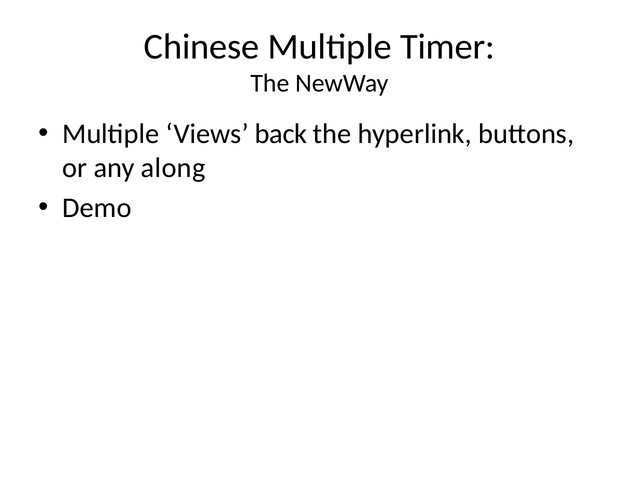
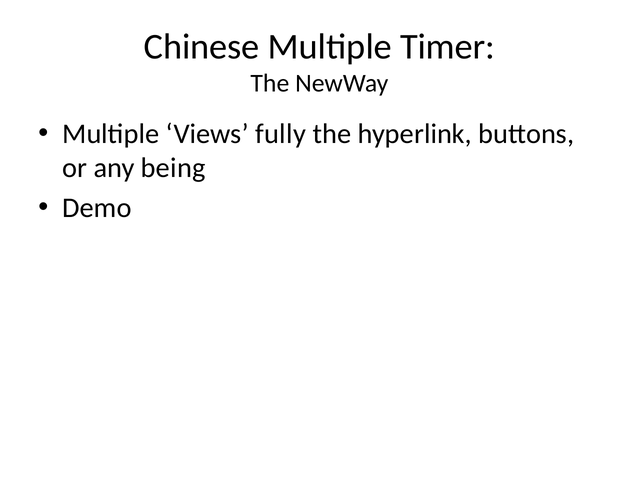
back: back -> fully
along: along -> being
